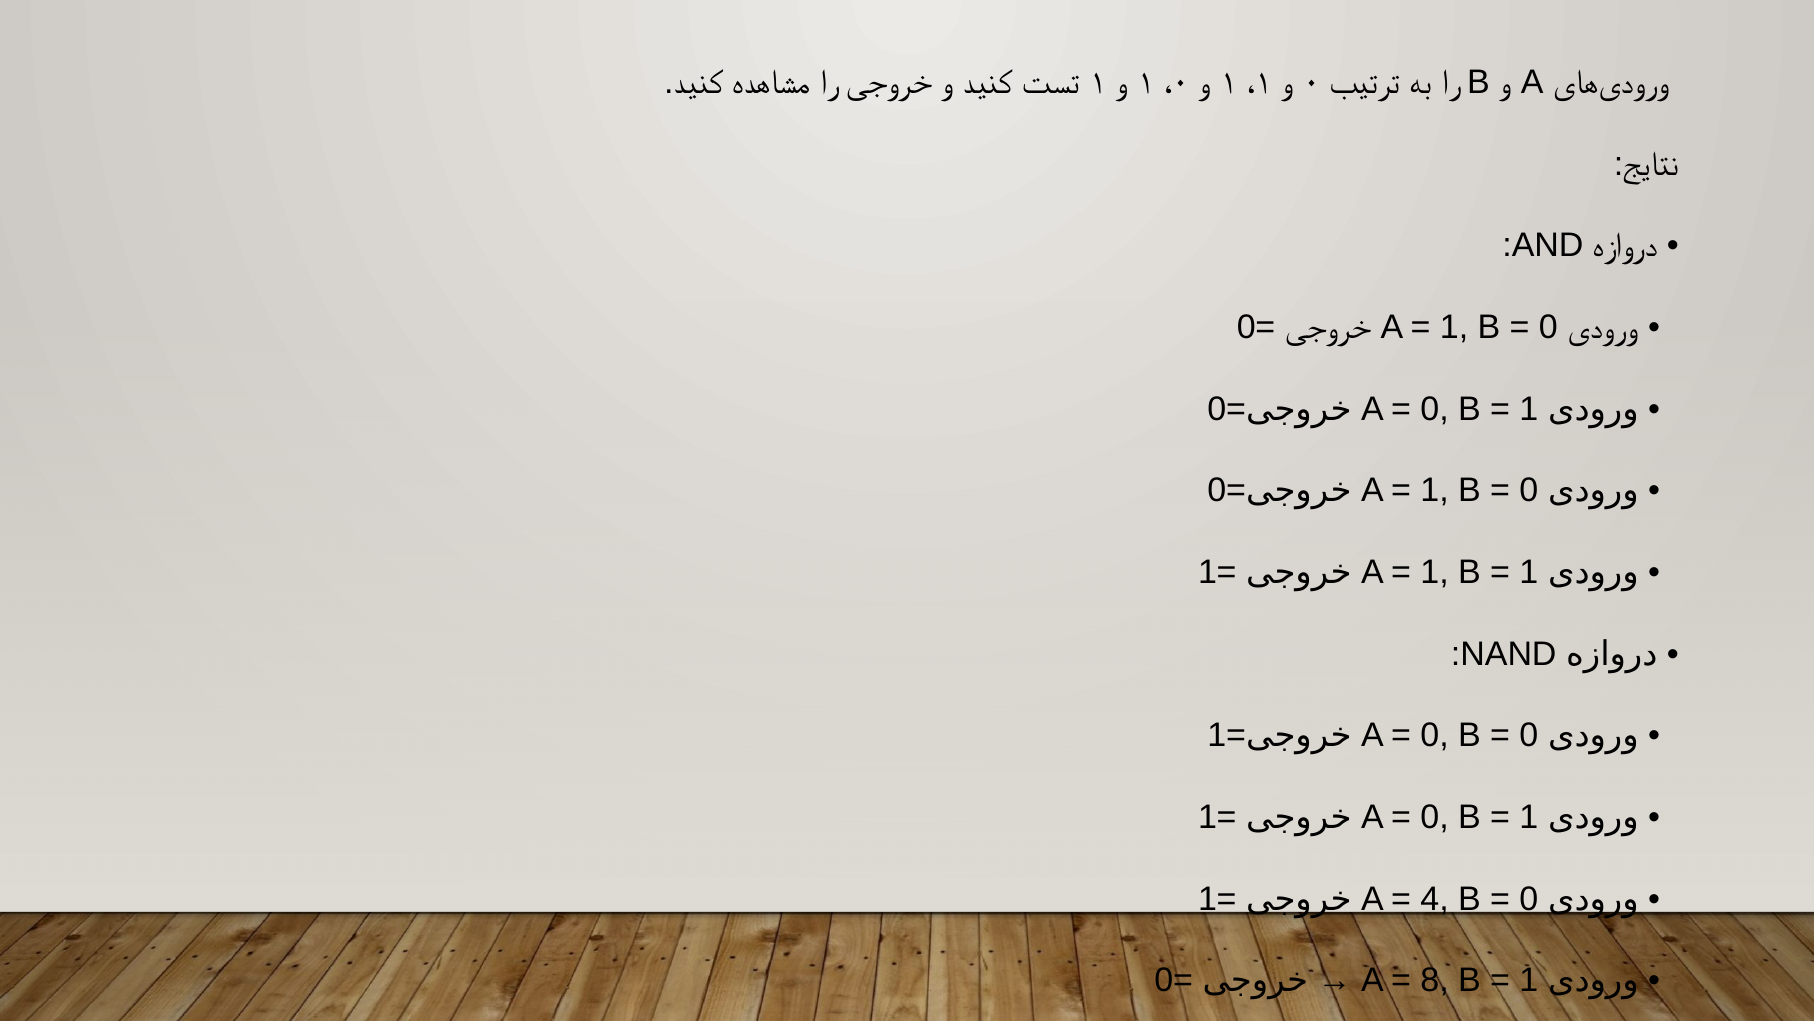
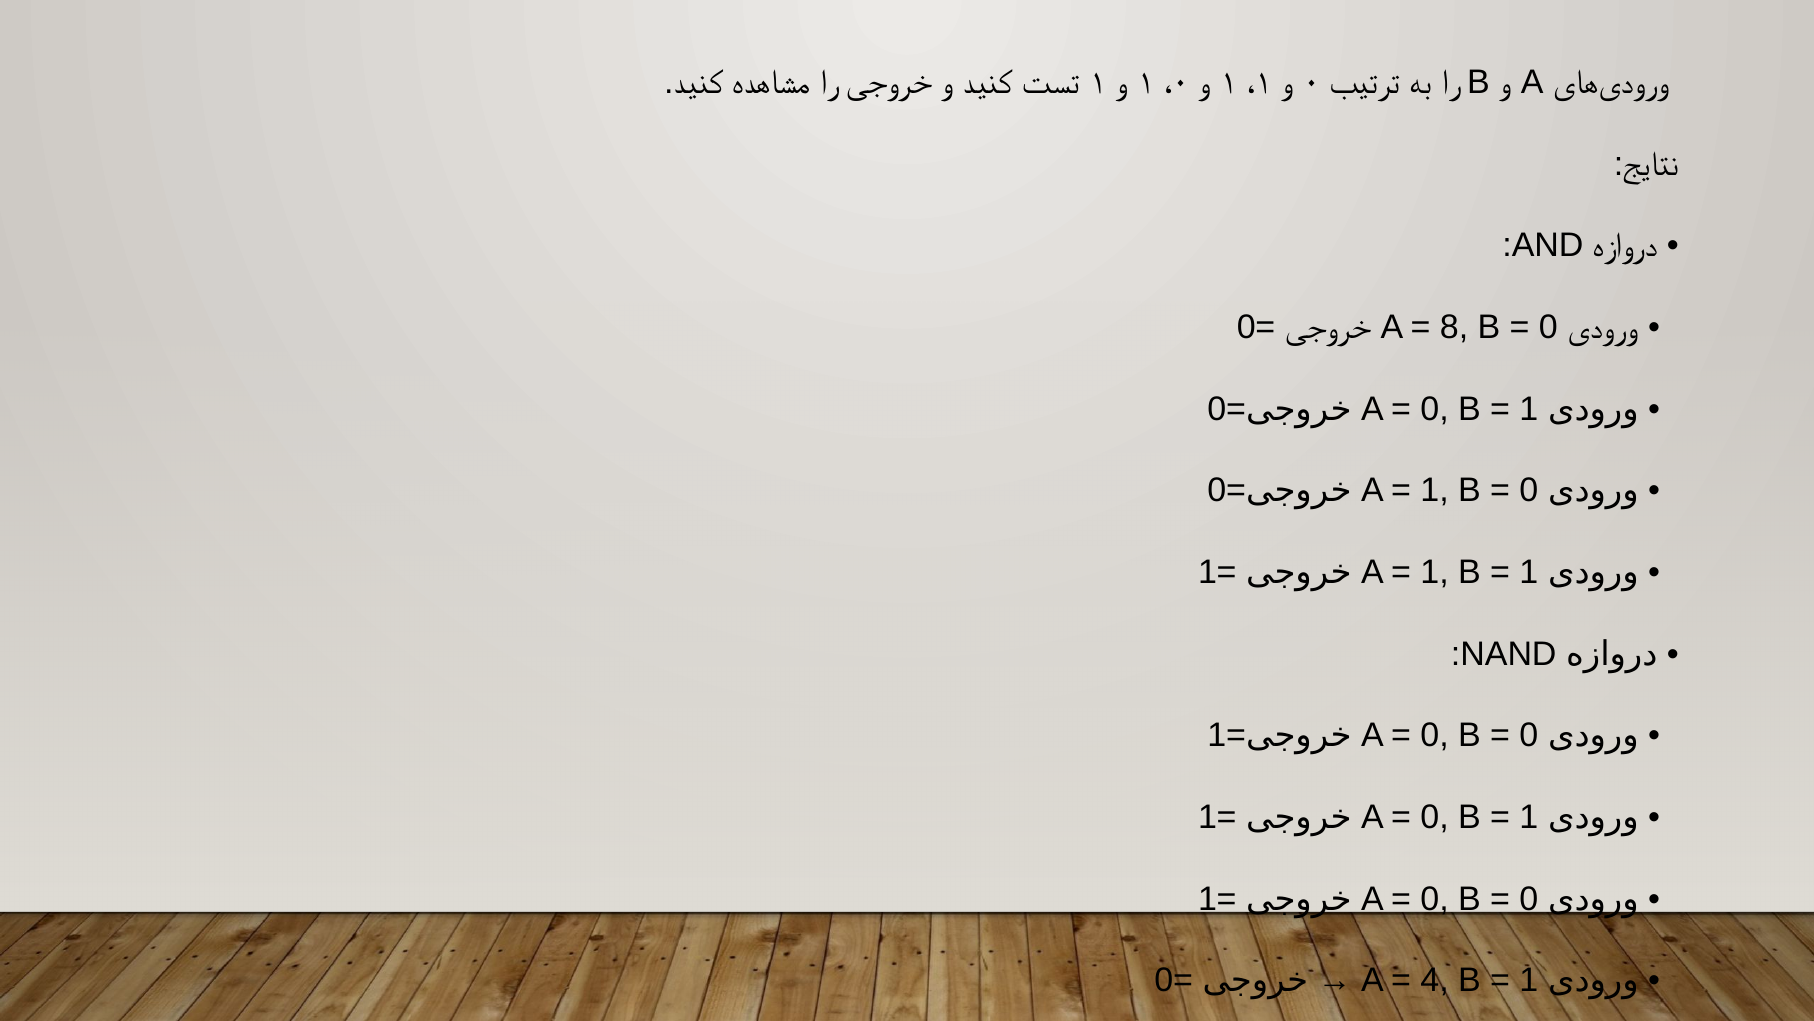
1 at (1454, 327): 1 -> 8
4 at (1435, 898): 4 -> 0
8: 8 -> 4
